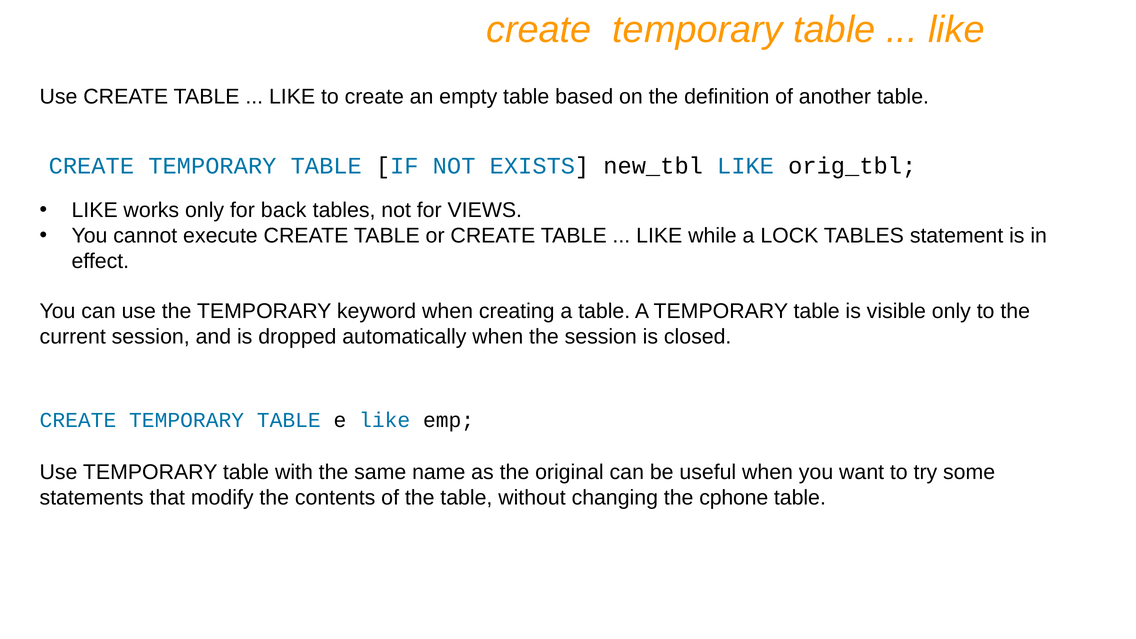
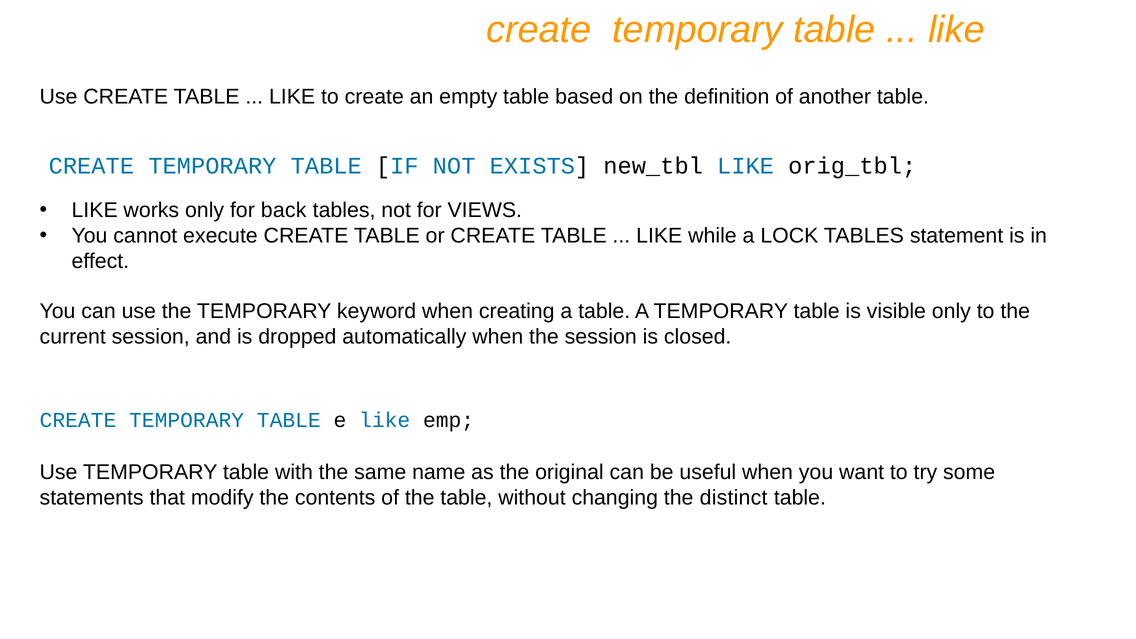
cphone: cphone -> distinct
